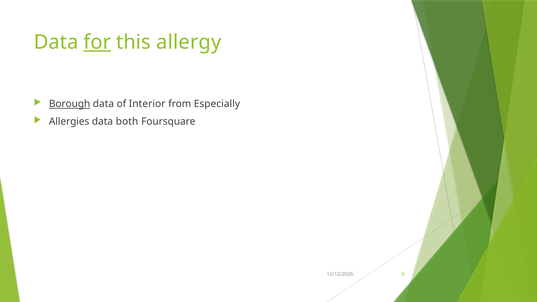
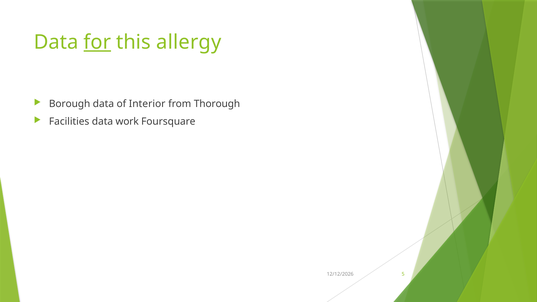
Borough underline: present -> none
Especially: Especially -> Thorough
Allergies: Allergies -> Facilities
both: both -> work
